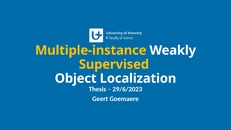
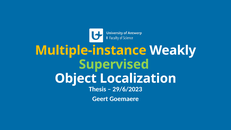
Supervised colour: yellow -> light green
